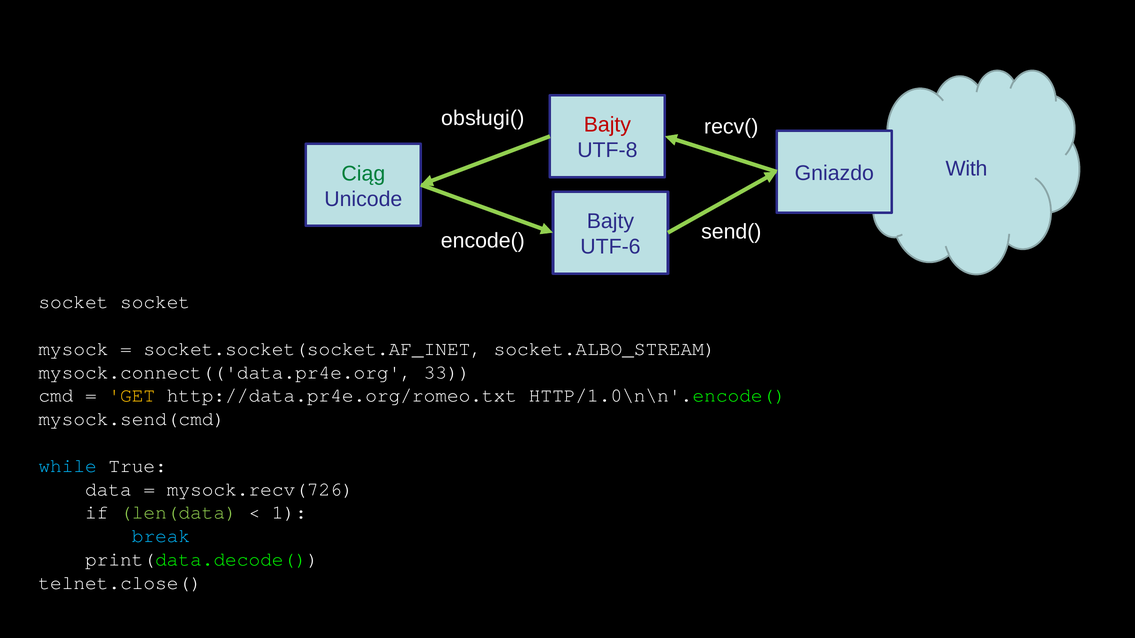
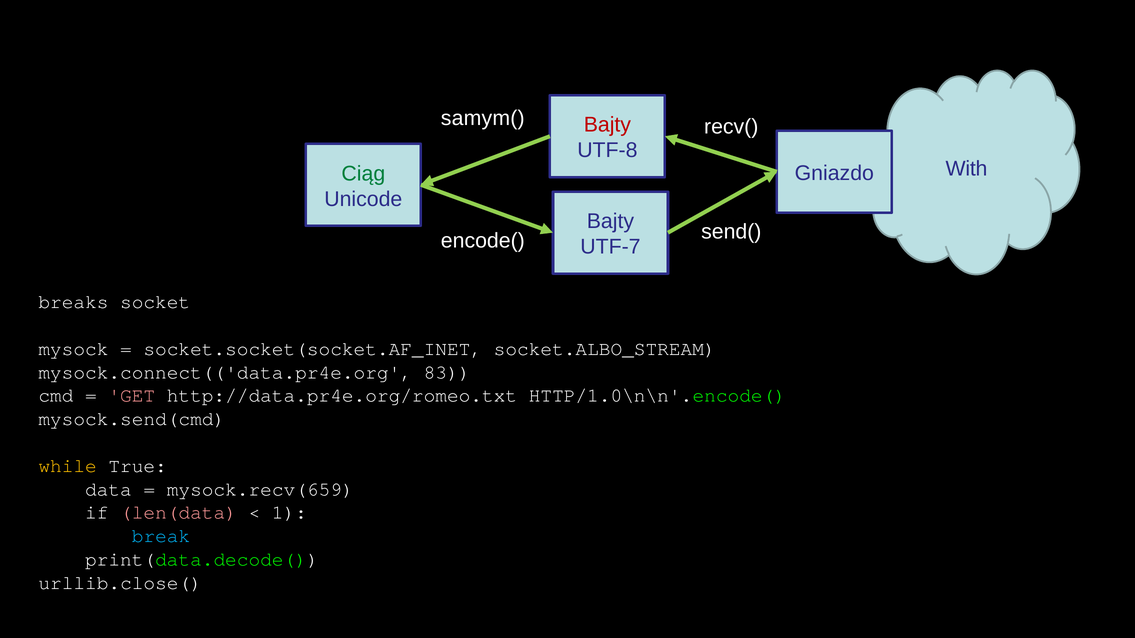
obsługi(: obsługi( -> samym(
UTF-6: UTF-6 -> UTF-7
socket at (73, 302): socket -> breaks
33: 33 -> 83
GET colour: yellow -> pink
while colour: light blue -> yellow
mysock.recv(726: mysock.recv(726 -> mysock.recv(659
len(data colour: light green -> pink
telnet.close(: telnet.close( -> urllib.close(
